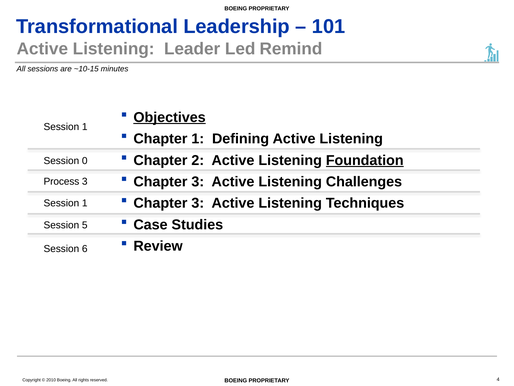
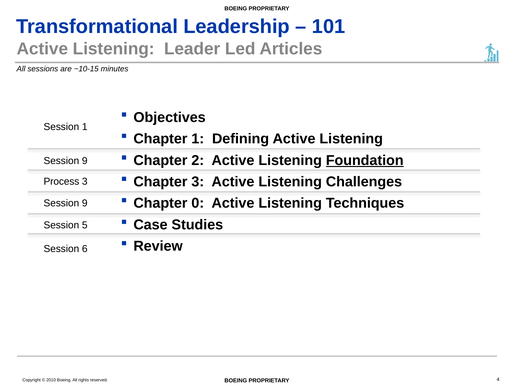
Remind: Remind -> Articles
Objectives underline: present -> none
0 at (85, 161): 0 -> 9
3 at (198, 203): 3 -> 0
1 at (85, 203): 1 -> 9
